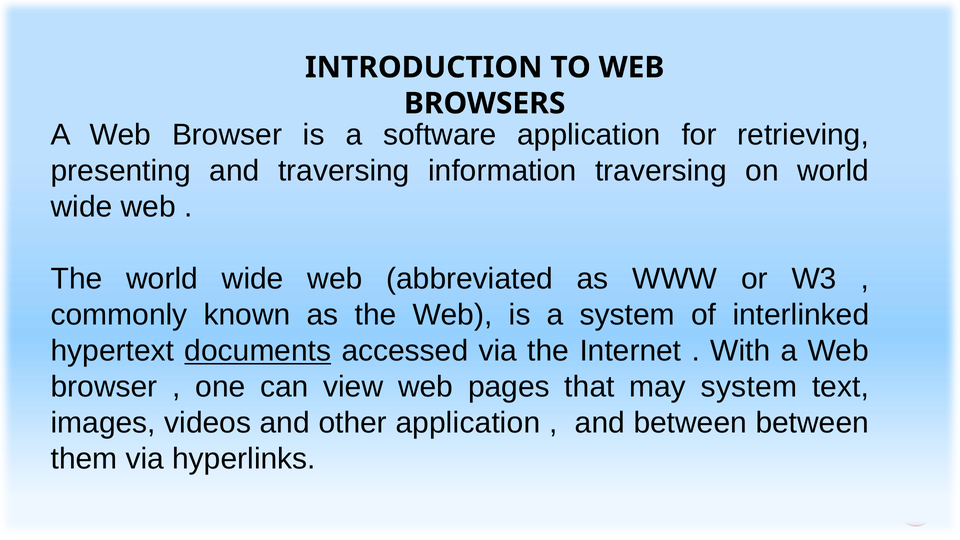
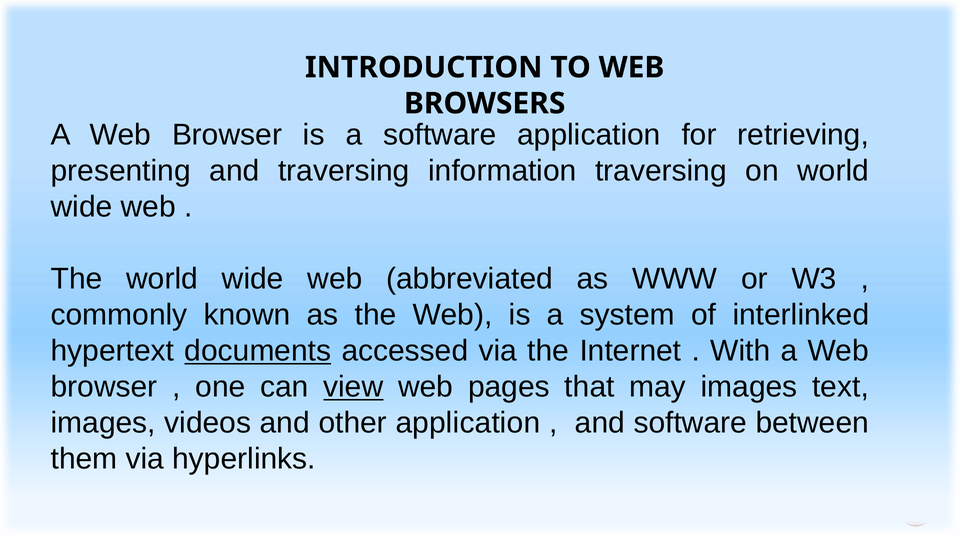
view underline: none -> present
may system: system -> images
and between: between -> software
